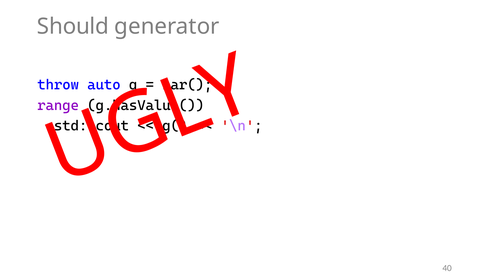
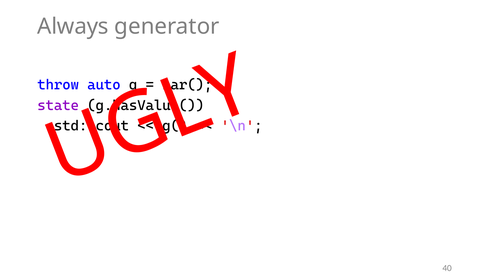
Should: Should -> Always
range: range -> state
